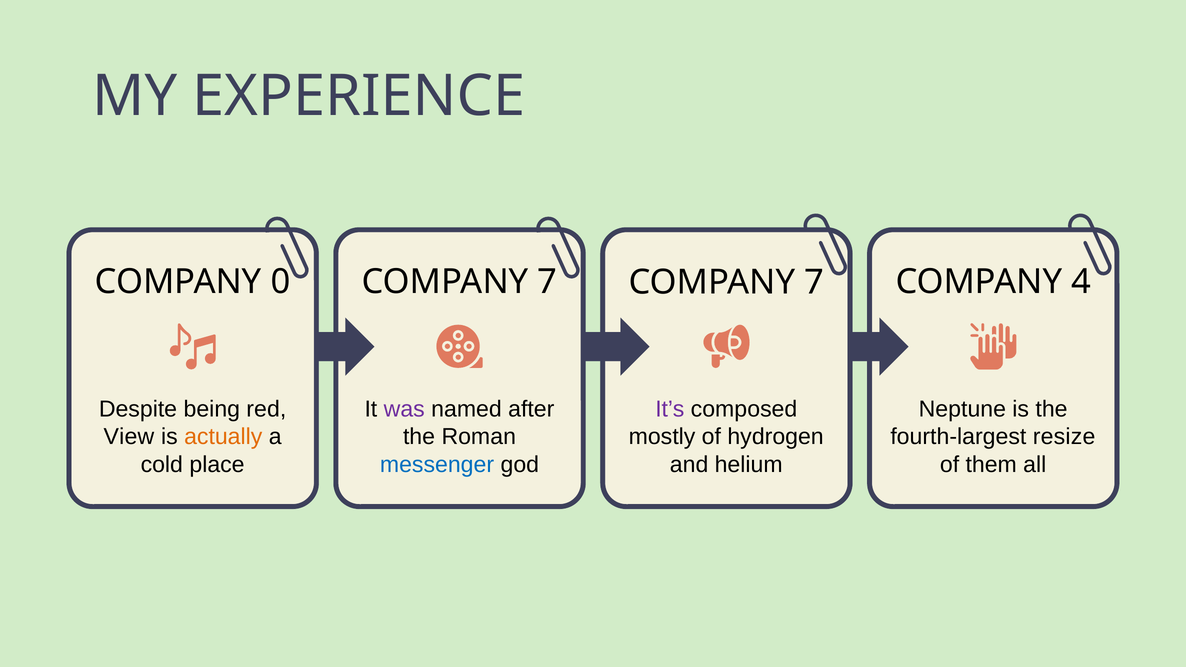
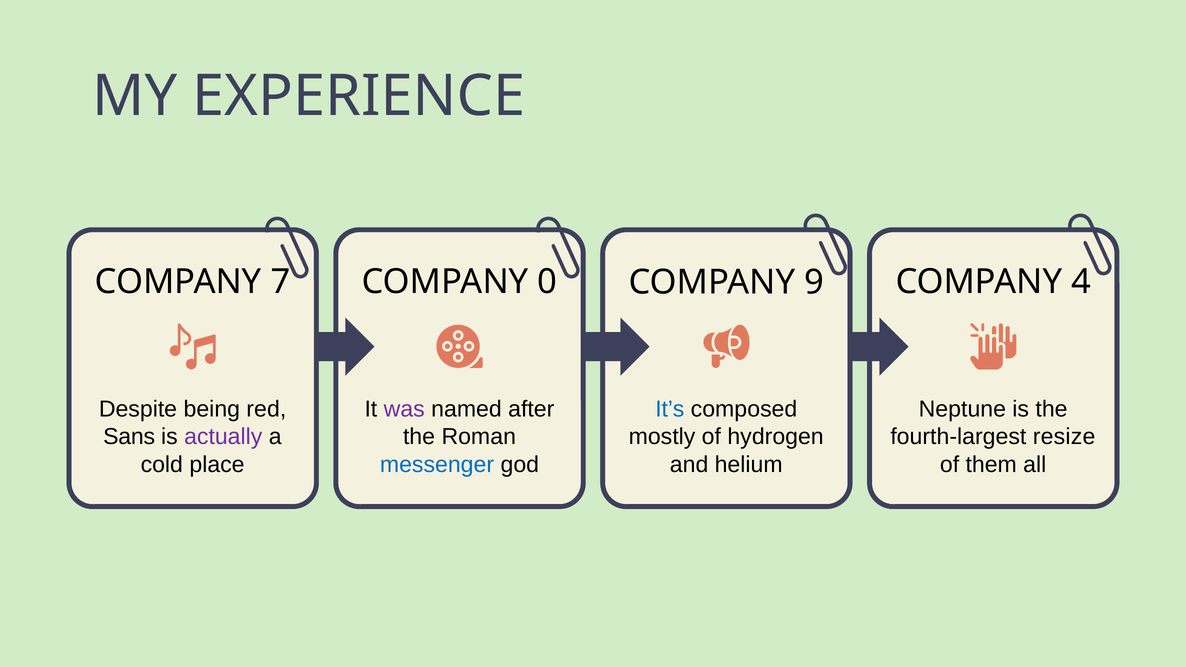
0: 0 -> 7
7 at (547, 282): 7 -> 0
7 at (814, 282): 7 -> 9
It’s colour: purple -> blue
View: View -> Sans
actually colour: orange -> purple
